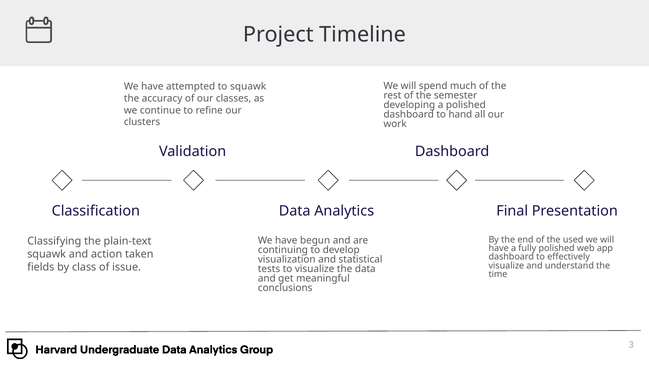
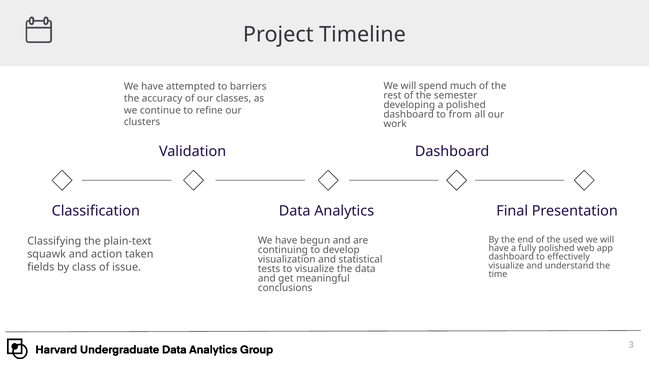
to squawk: squawk -> barriers
hand: hand -> from
